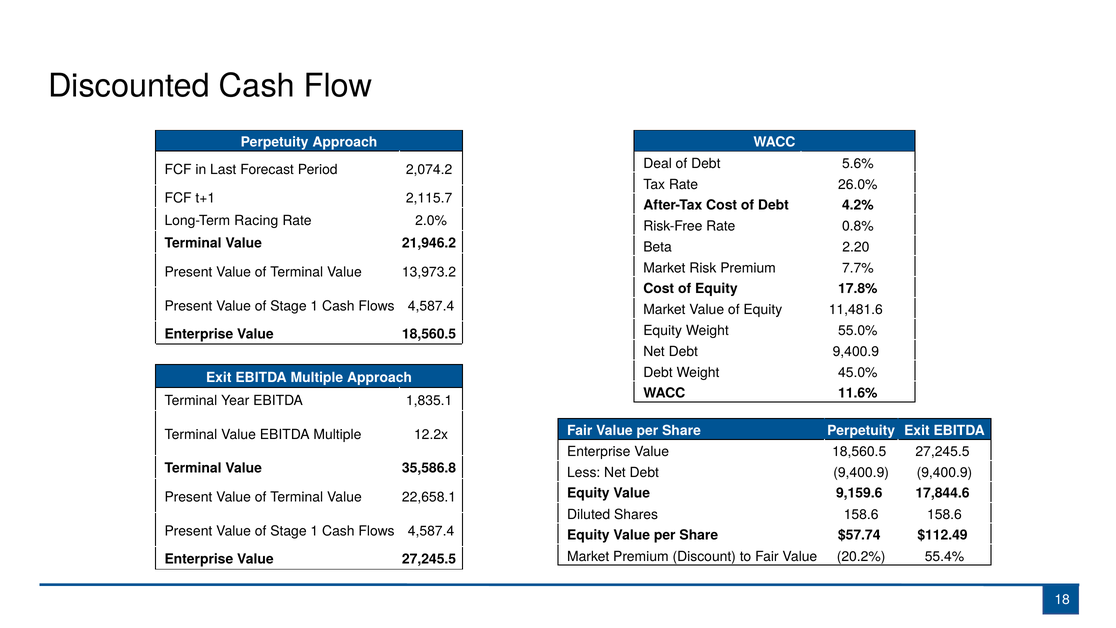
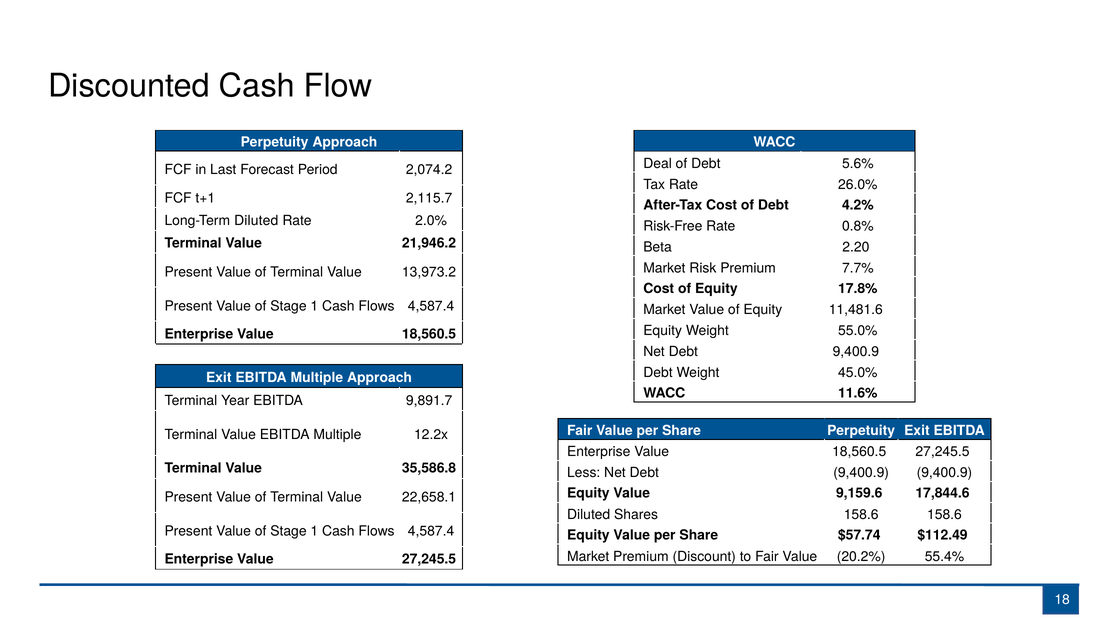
Long-Term Racing: Racing -> Diluted
1,835.1: 1,835.1 -> 9,891.7
